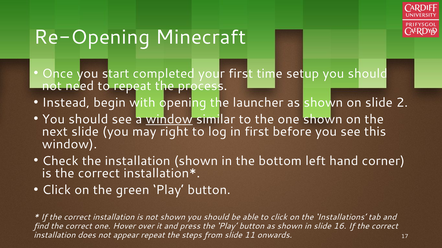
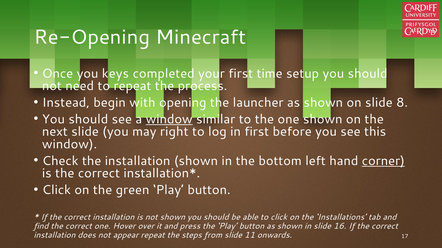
start: start -> keys
2: 2 -> 8
corner underline: none -> present
